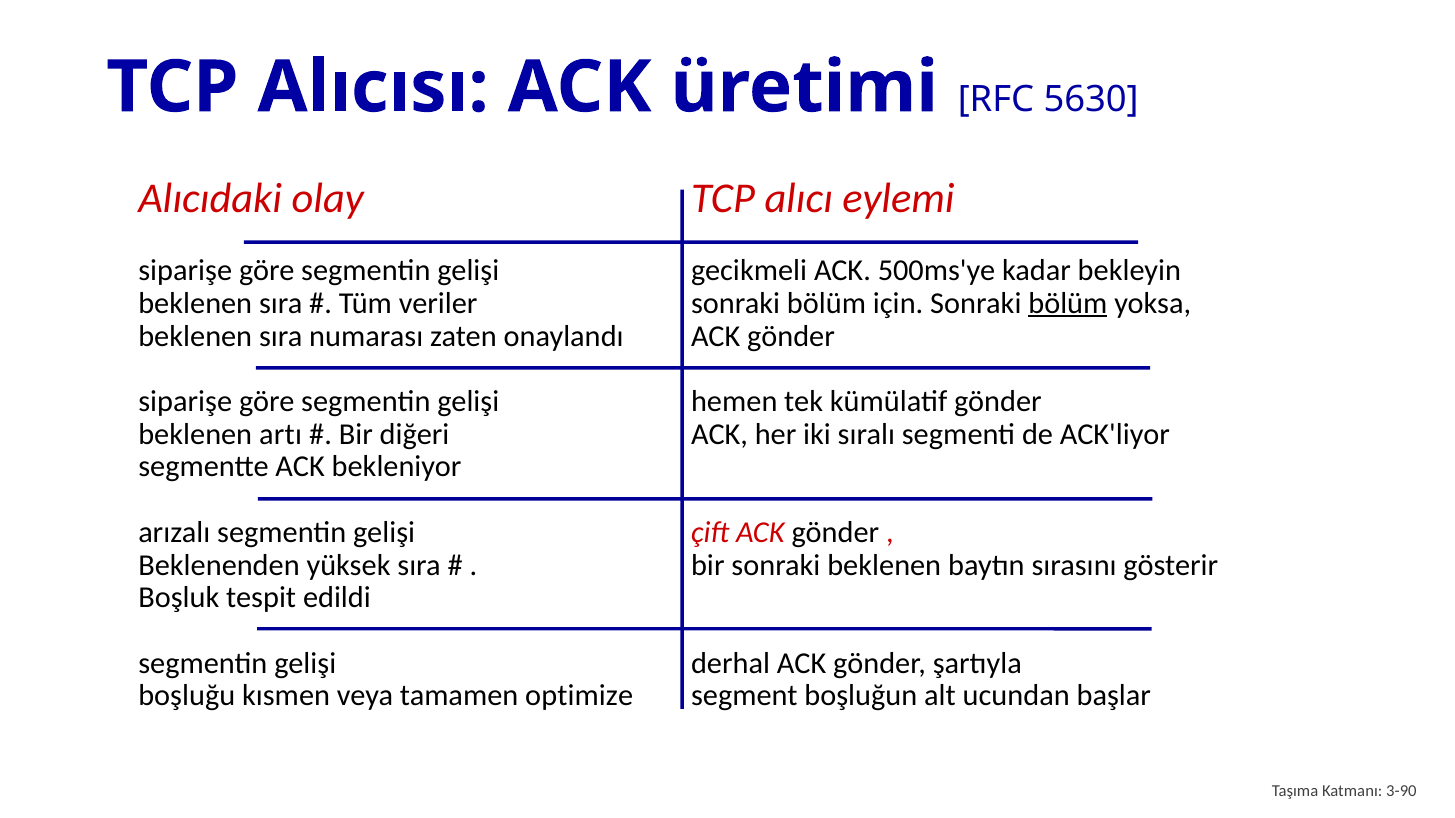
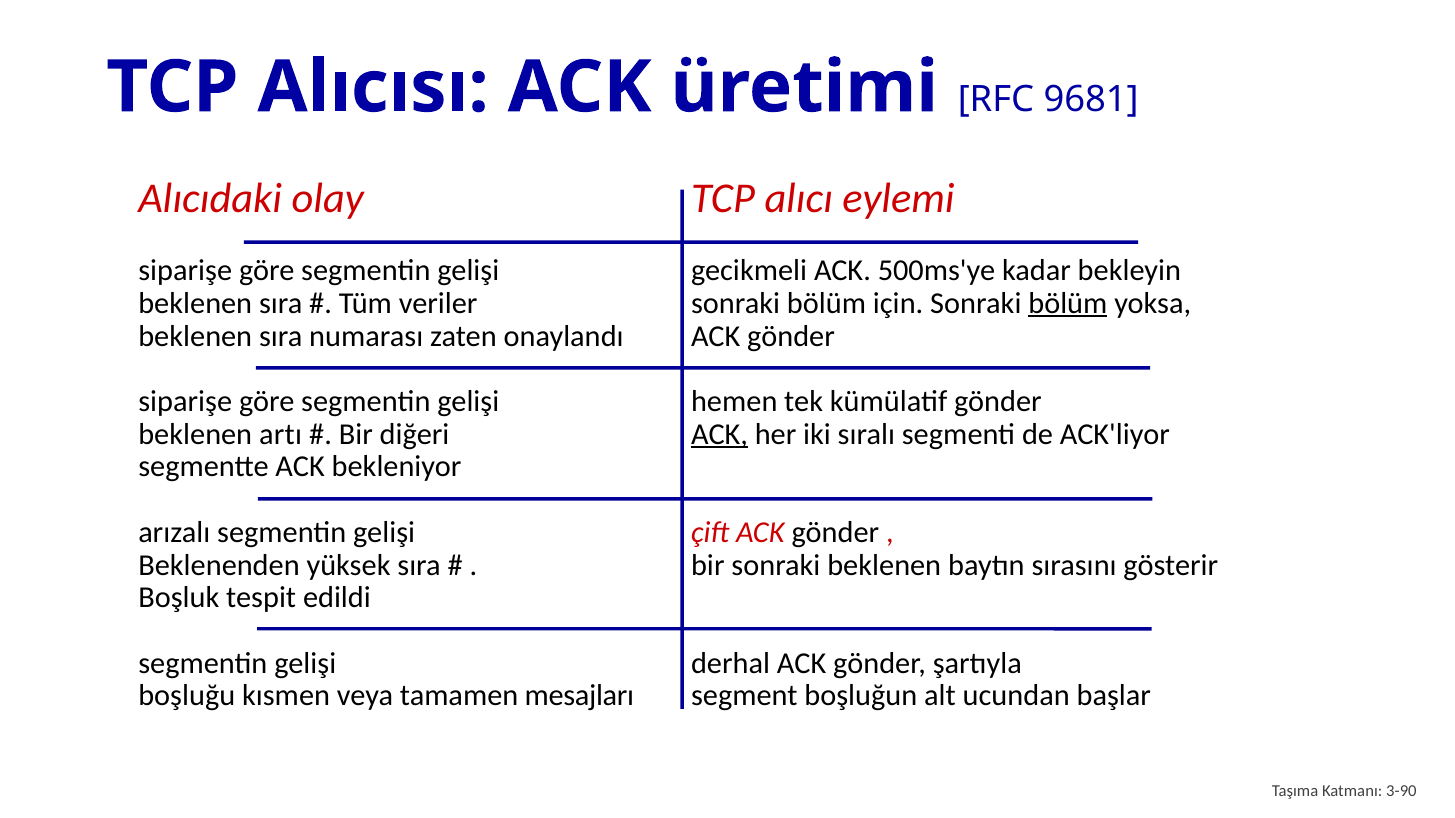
5630: 5630 -> 9681
ACK at (720, 434) underline: none -> present
optimize: optimize -> mesajları
